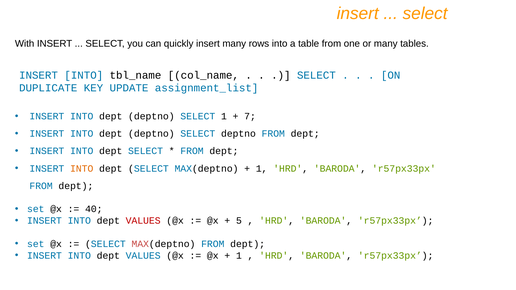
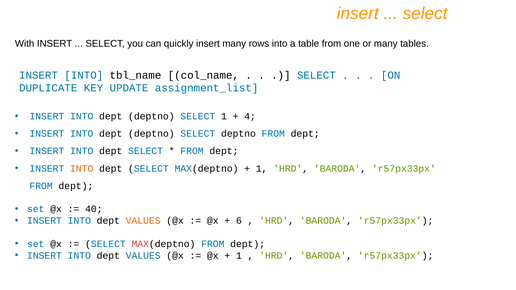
7: 7 -> 4
VALUES at (143, 221) colour: red -> orange
5: 5 -> 6
